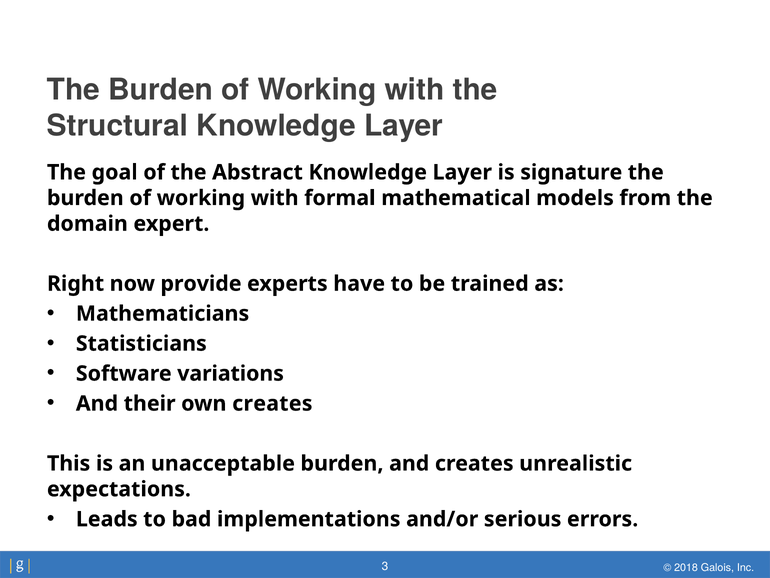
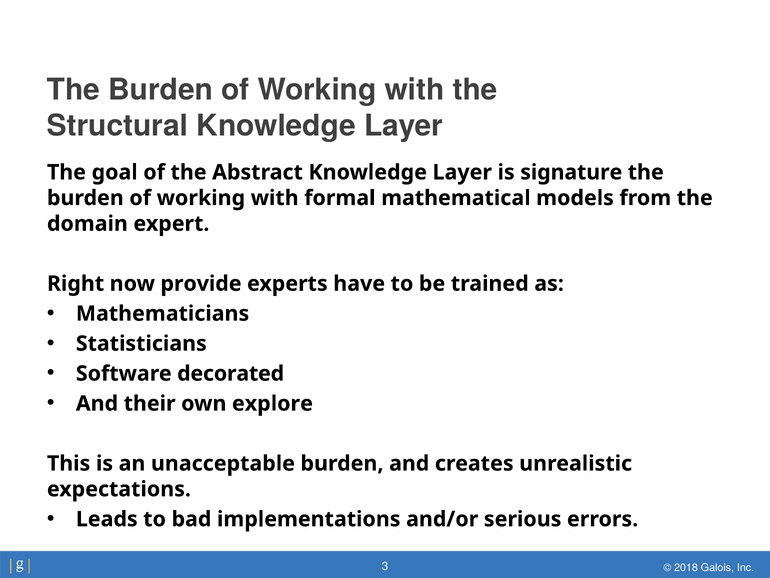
variations: variations -> decorated
own creates: creates -> explore
